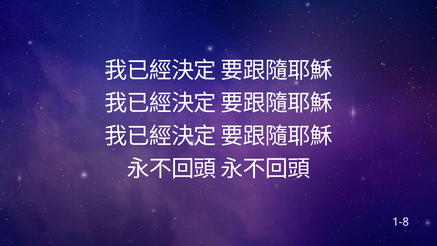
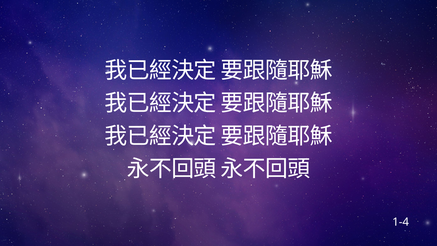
1-8: 1-8 -> 1-4
